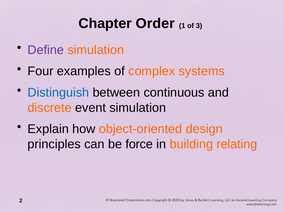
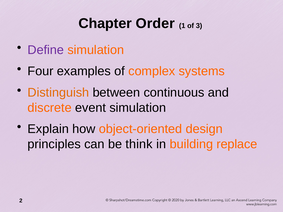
Distinguish colour: blue -> orange
force: force -> think
relating: relating -> replace
